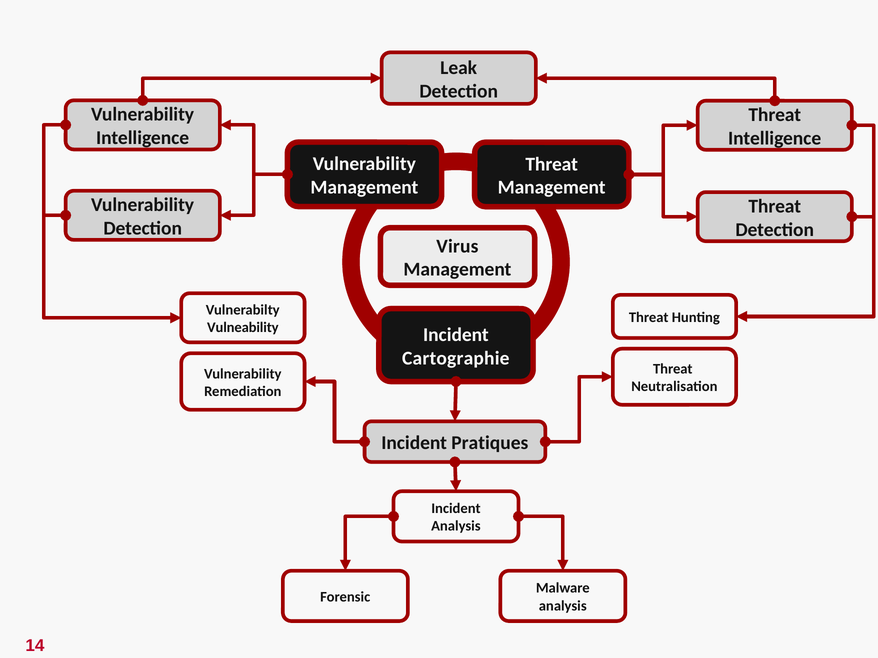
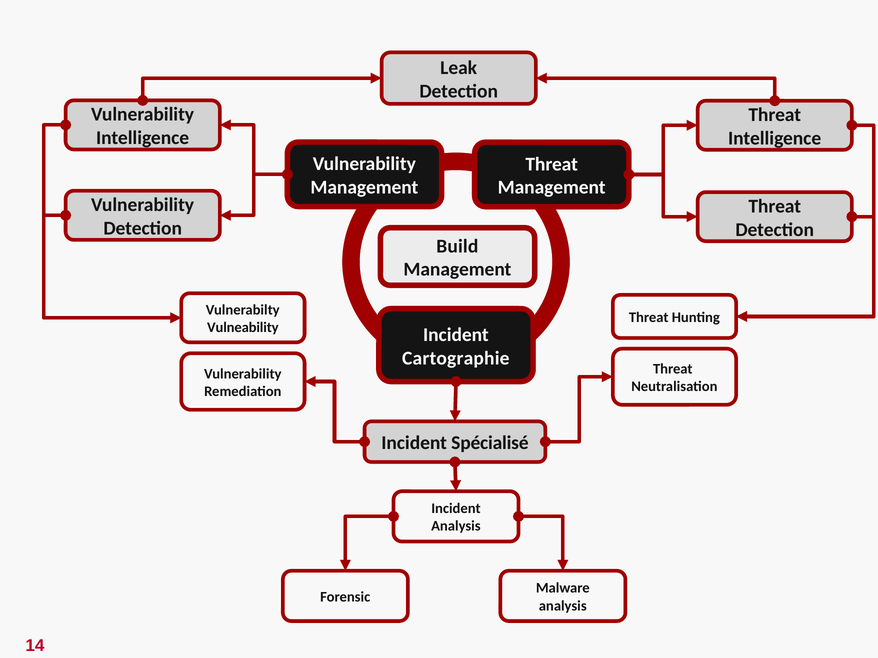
Virus: Virus -> Build
Pratiques: Pratiques -> Spécialisé
